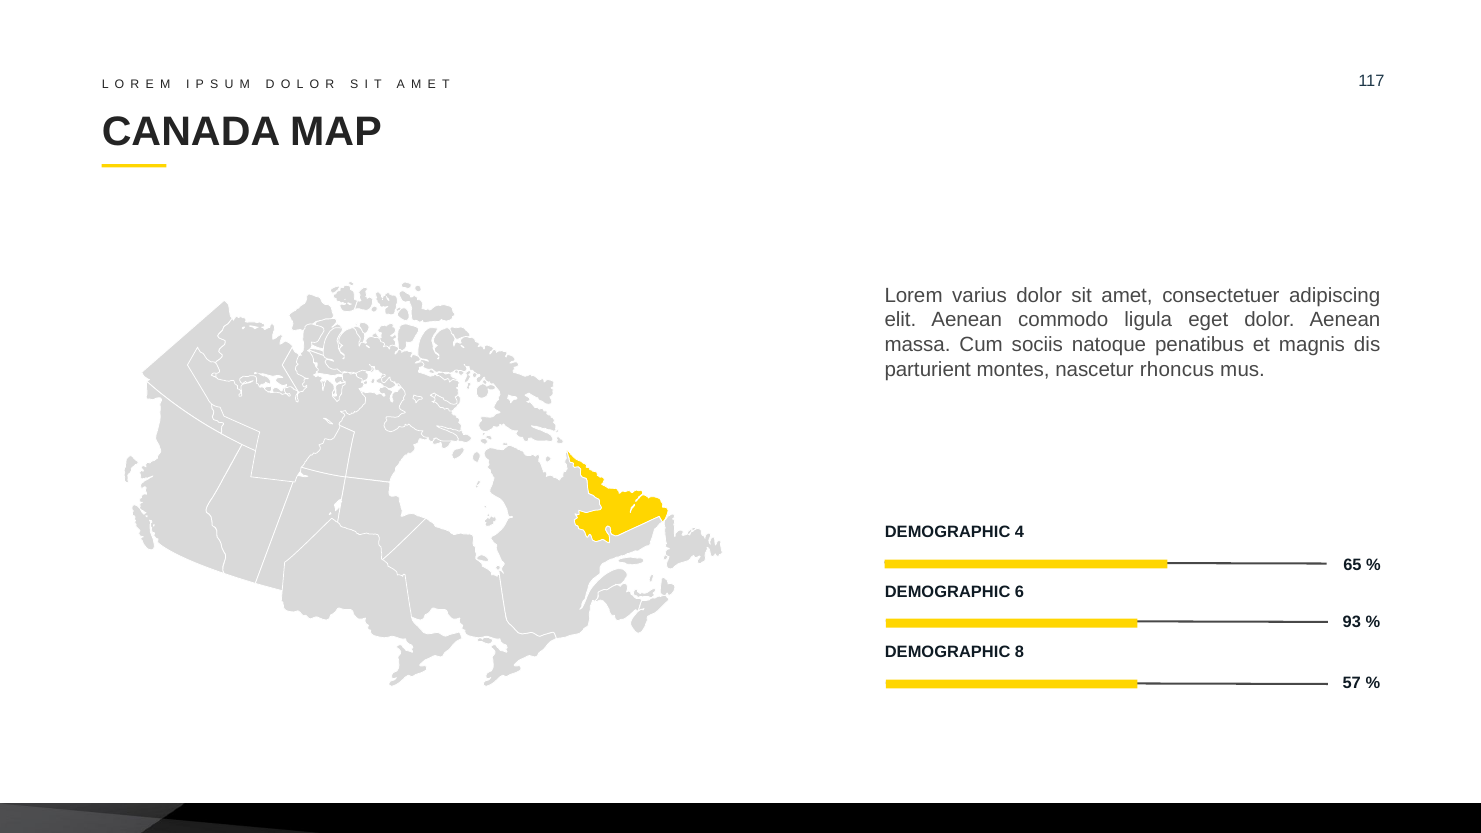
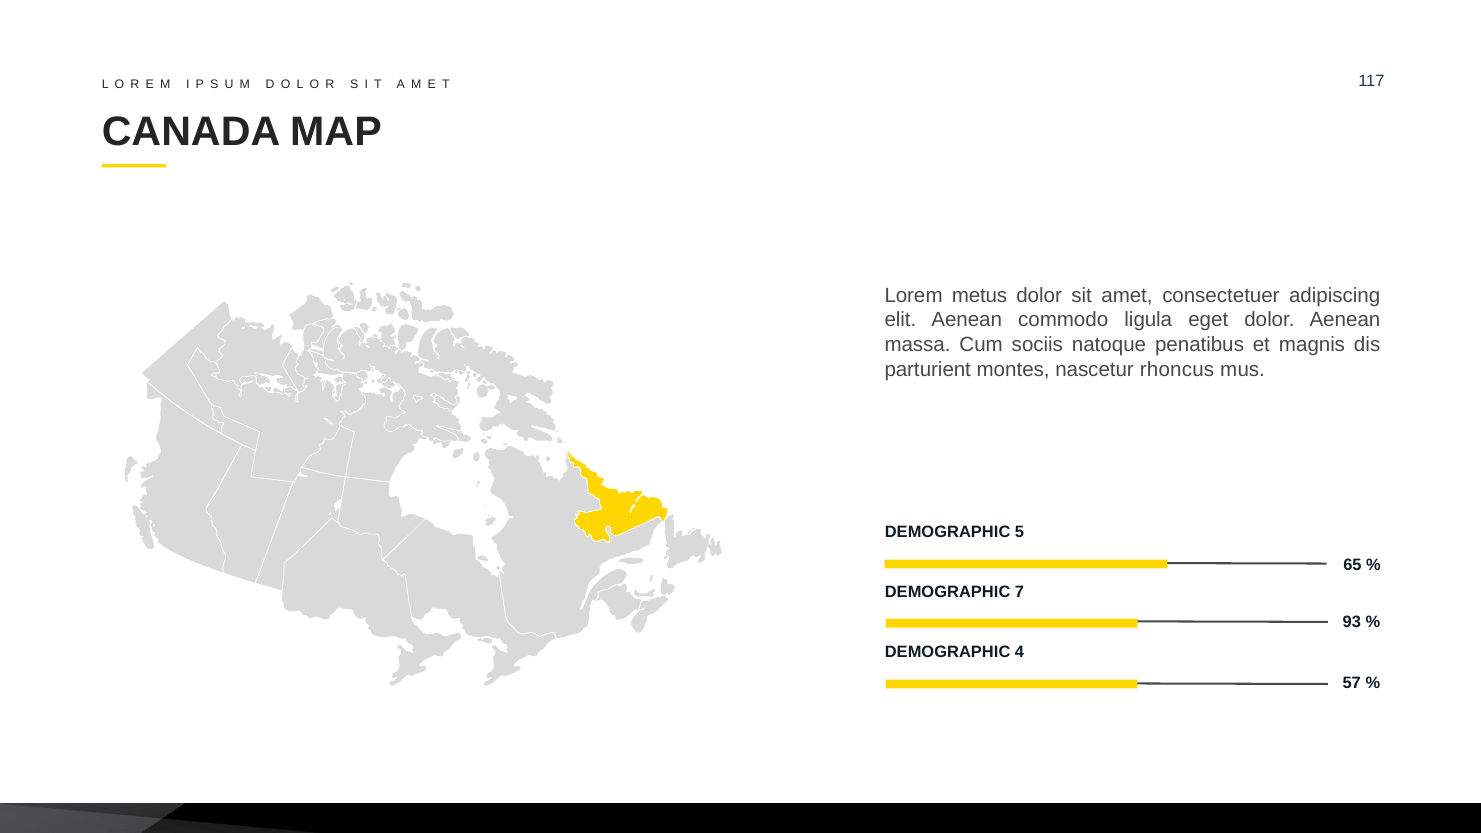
varius: varius -> metus
4: 4 -> 5
6: 6 -> 7
8: 8 -> 4
